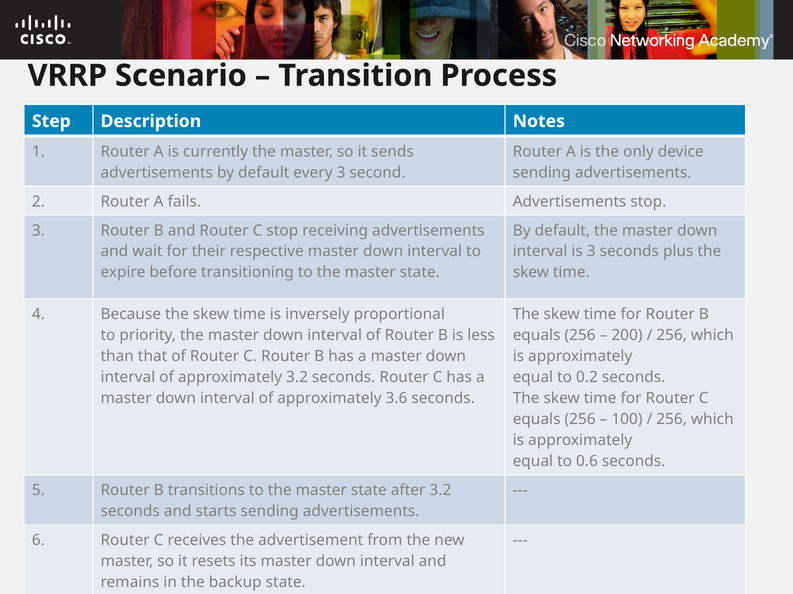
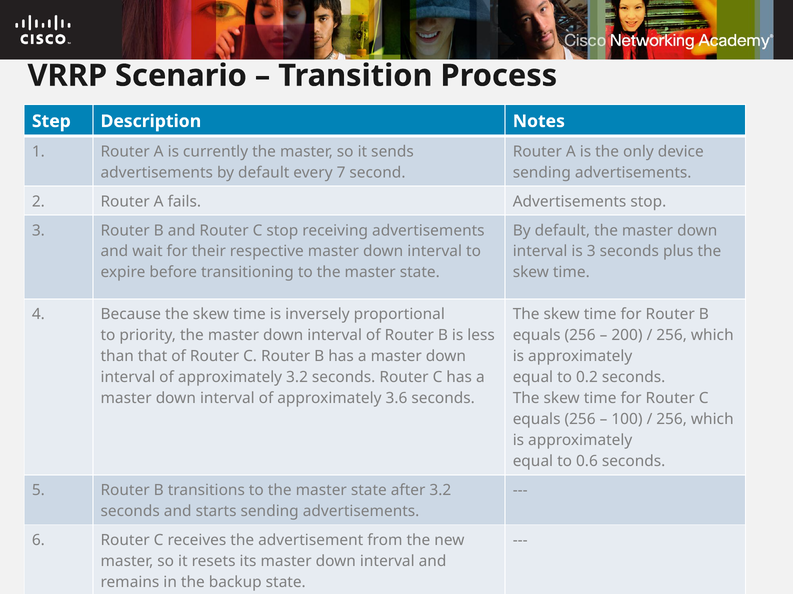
every 3: 3 -> 7
